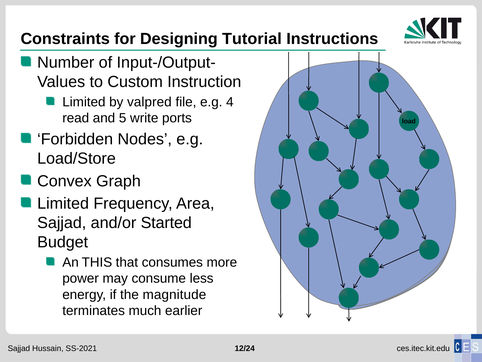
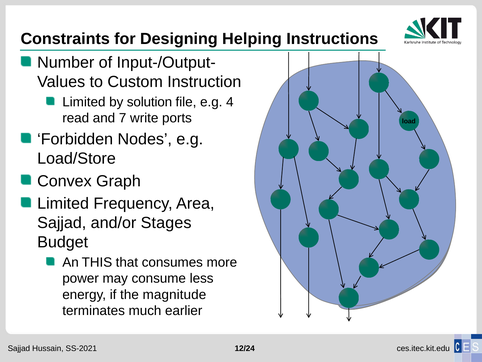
Tutorial: Tutorial -> Helping
valpred: valpred -> solution
5: 5 -> 7
Started: Started -> Stages
